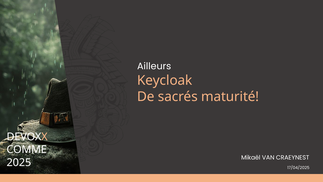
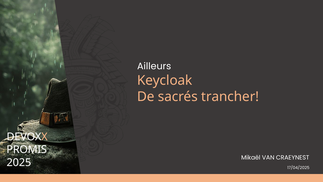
maturité: maturité -> trancher
COMME: COMME -> PROMIS
